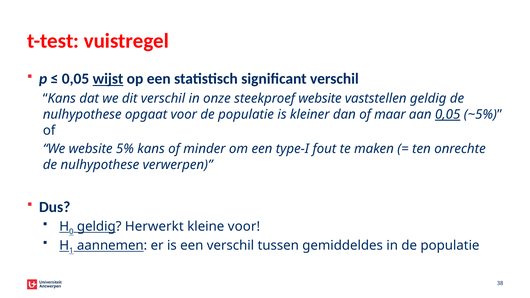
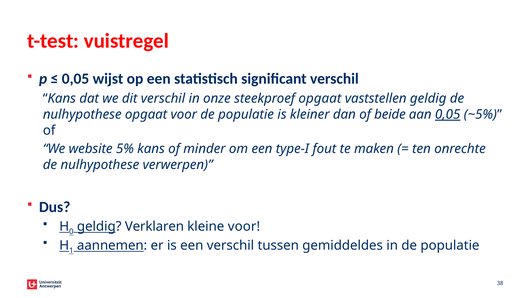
wijst underline: present -> none
steekproef website: website -> opgaat
maar: maar -> beide
Herwerkt: Herwerkt -> Verklaren
